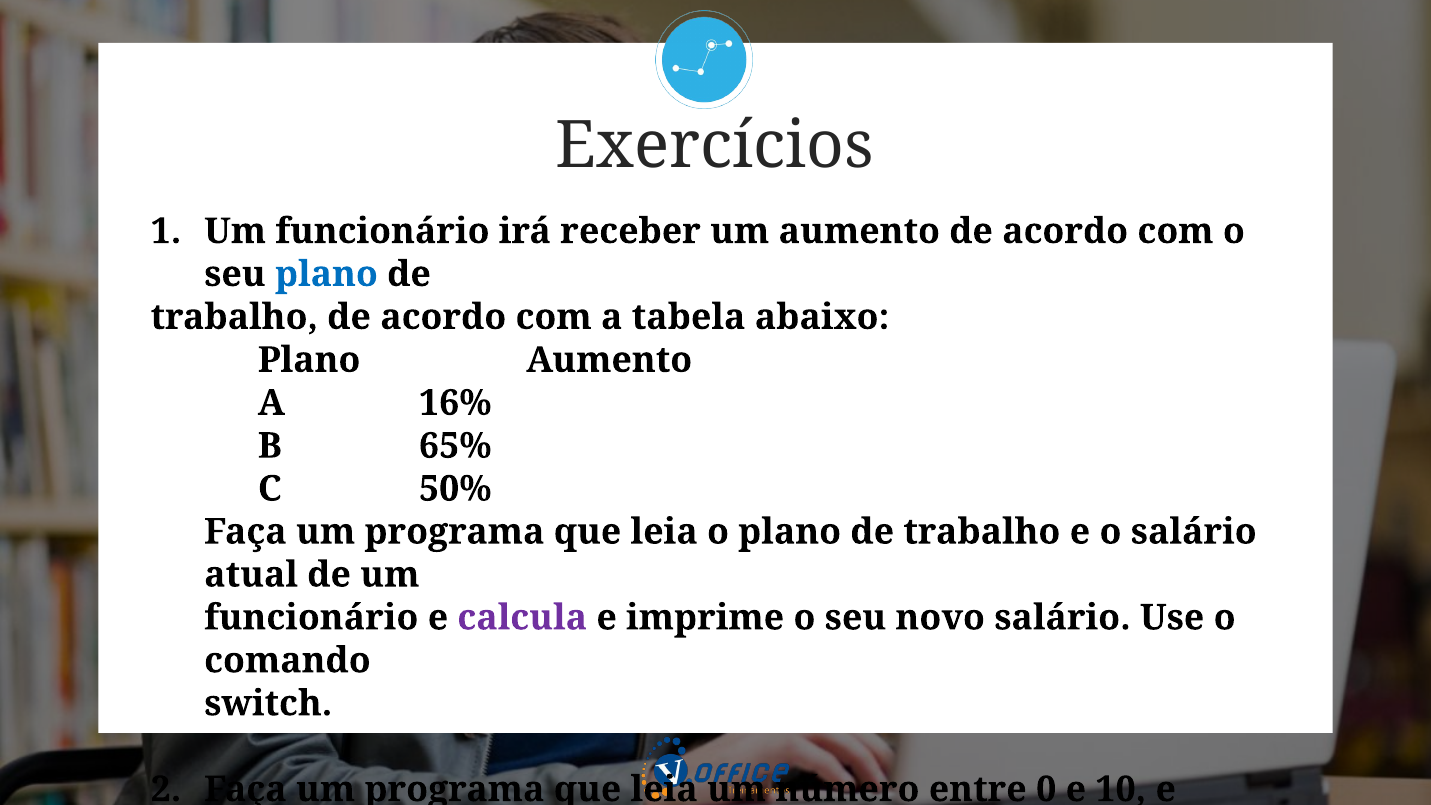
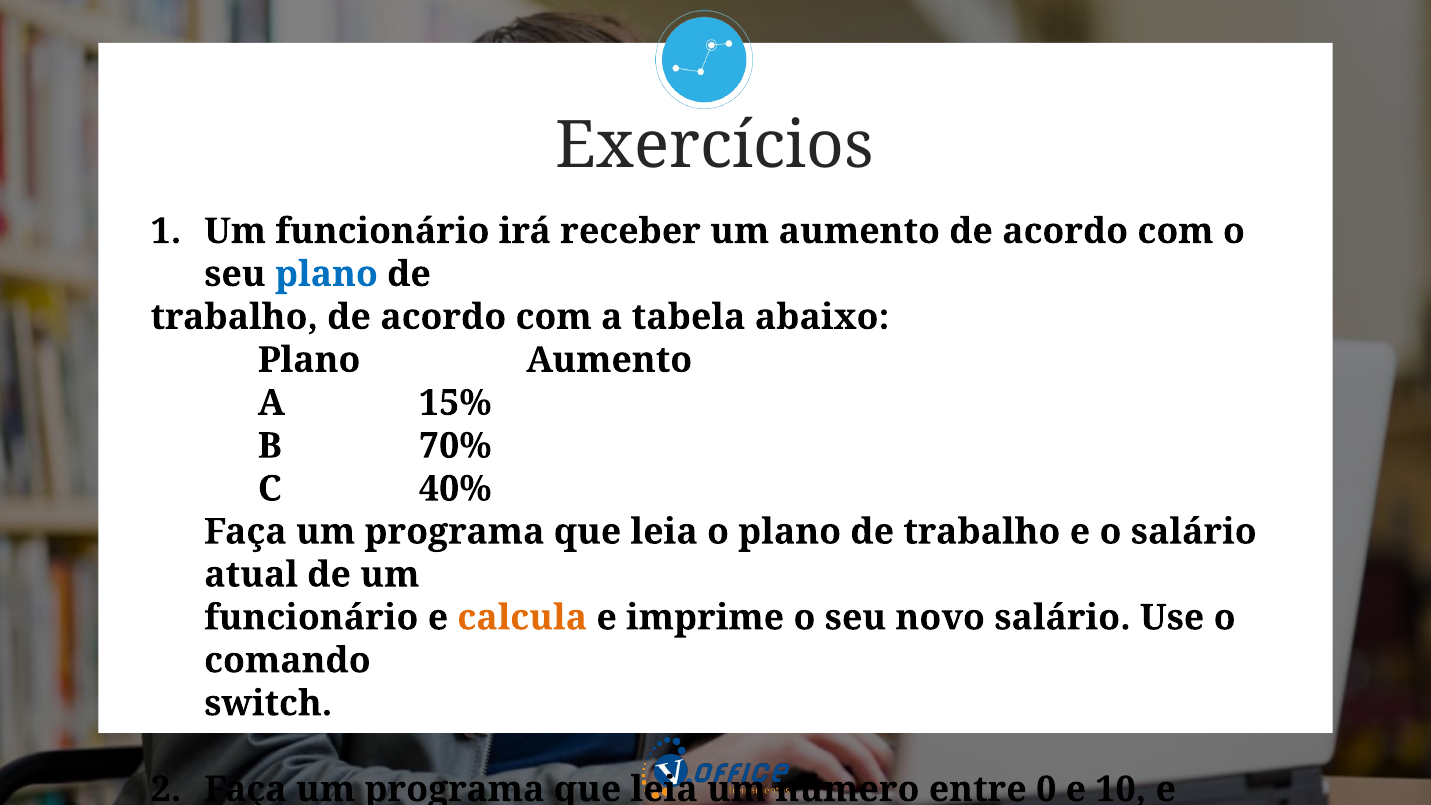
16%: 16% -> 15%
65%: 65% -> 70%
50%: 50% -> 40%
calcula colour: purple -> orange
